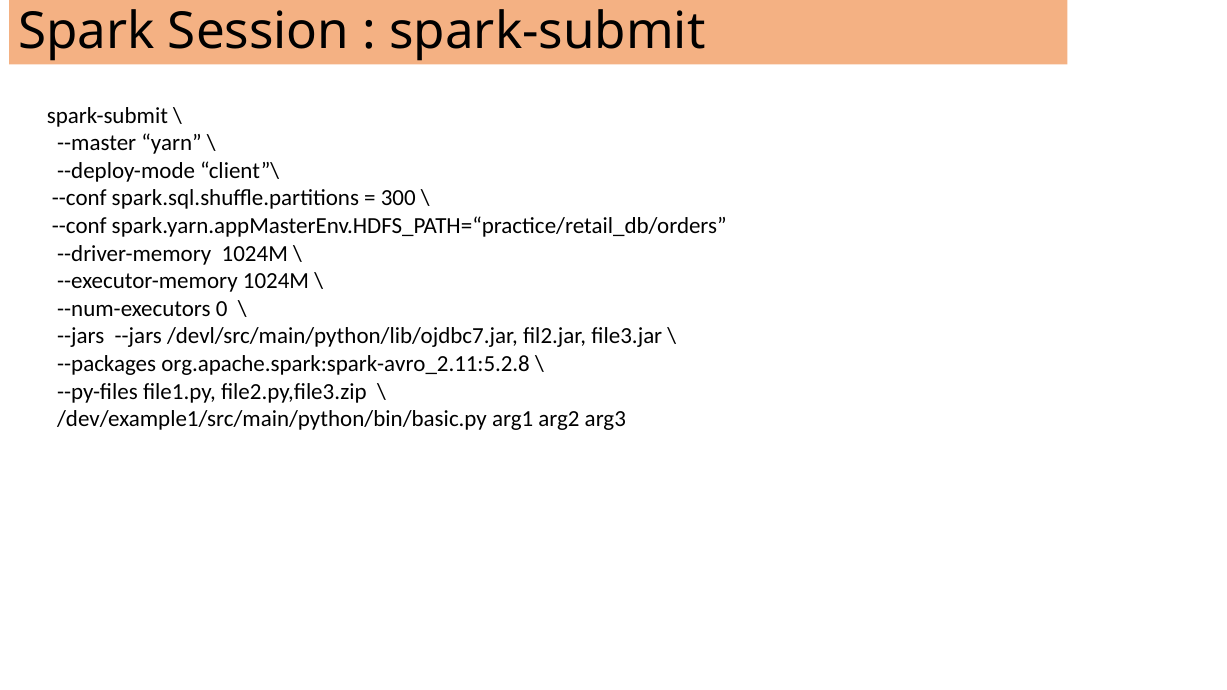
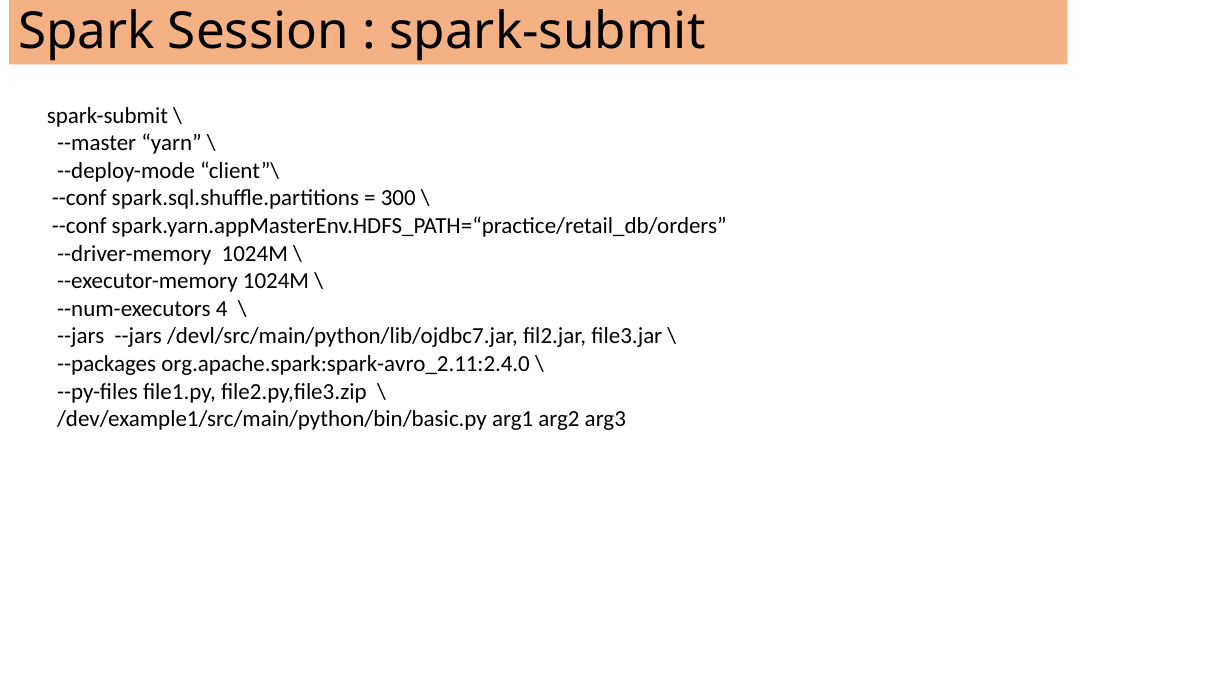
0: 0 -> 4
org.apache.spark:spark-avro_2.11:5.2.8: org.apache.spark:spark-avro_2.11:5.2.8 -> org.apache.spark:spark-avro_2.11:2.4.0
